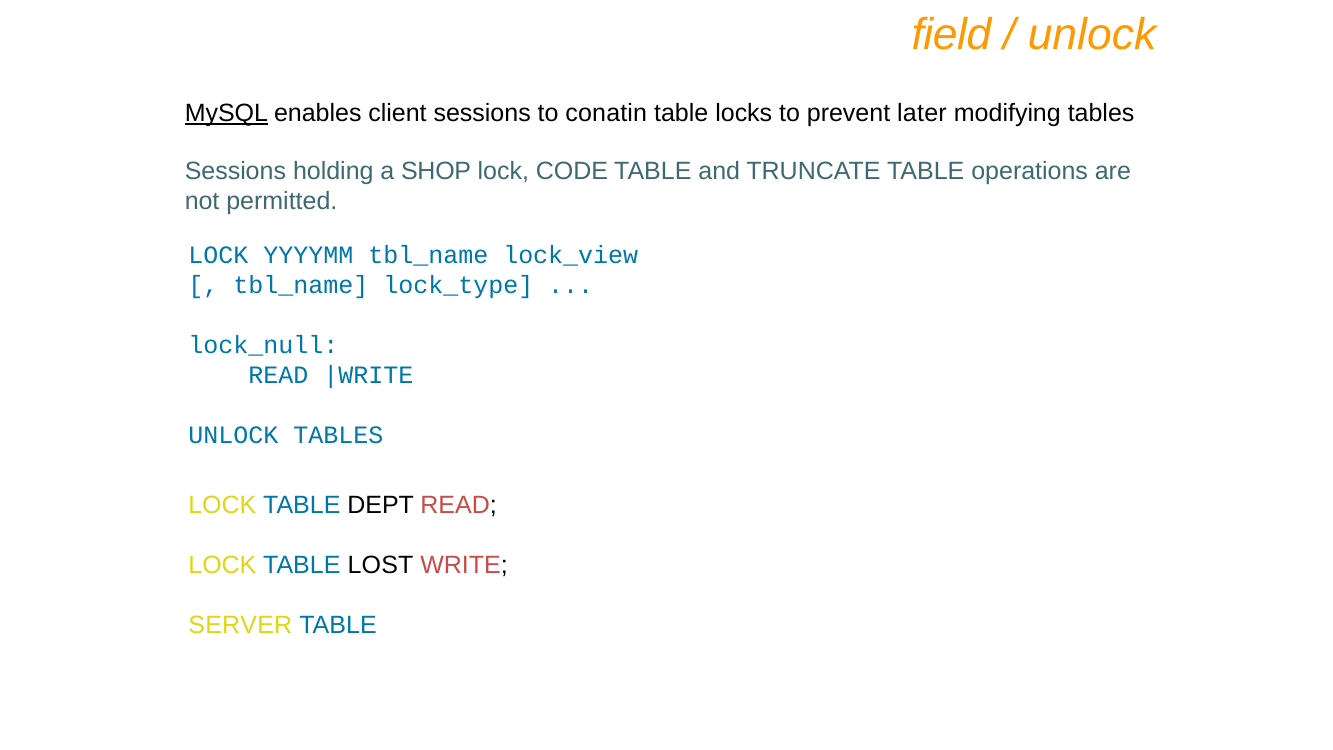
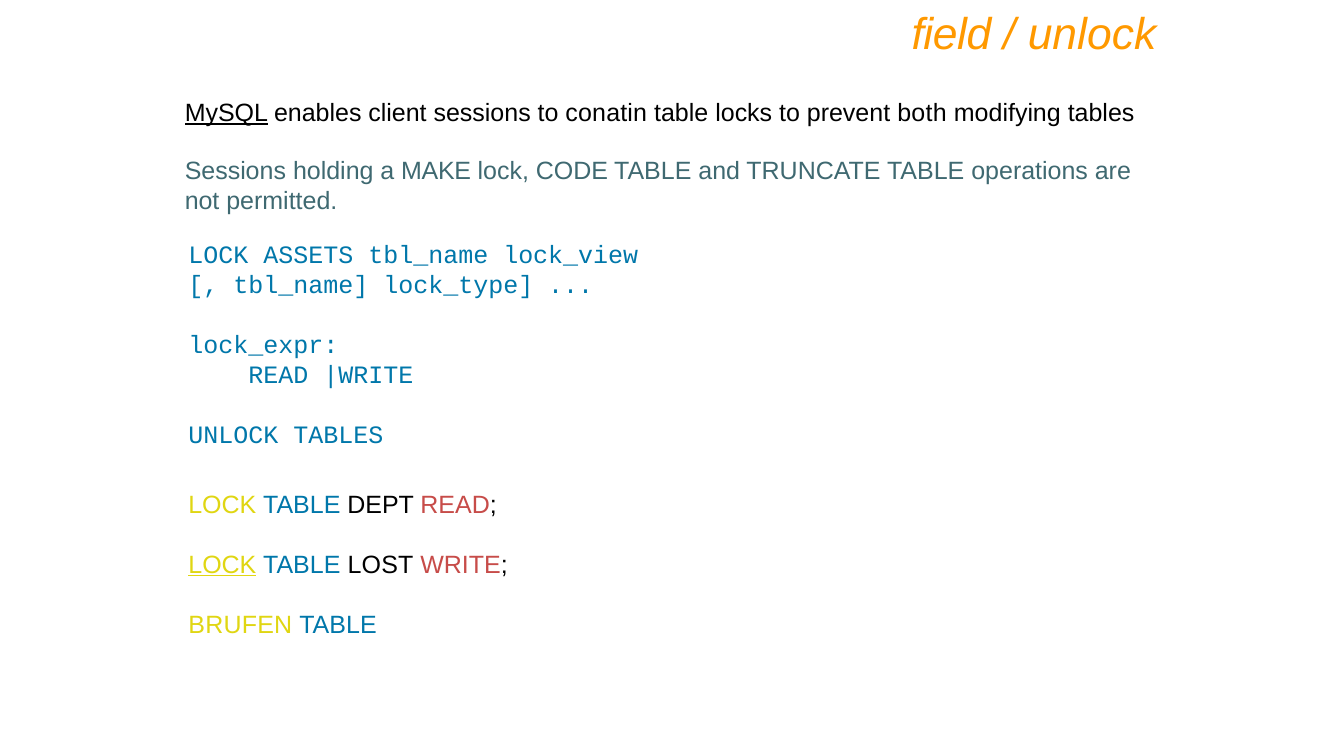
later: later -> both
SHOP: SHOP -> MAKE
YYYYMM: YYYYMM -> ASSETS
lock_null: lock_null -> lock_expr
LOCK at (222, 565) underline: none -> present
SERVER: SERVER -> BRUFEN
